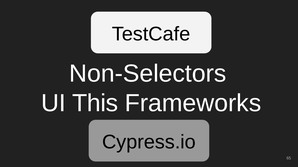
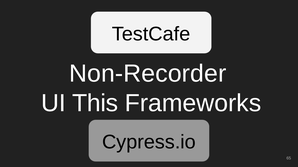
Non-Selectors: Non-Selectors -> Non-Recorder
